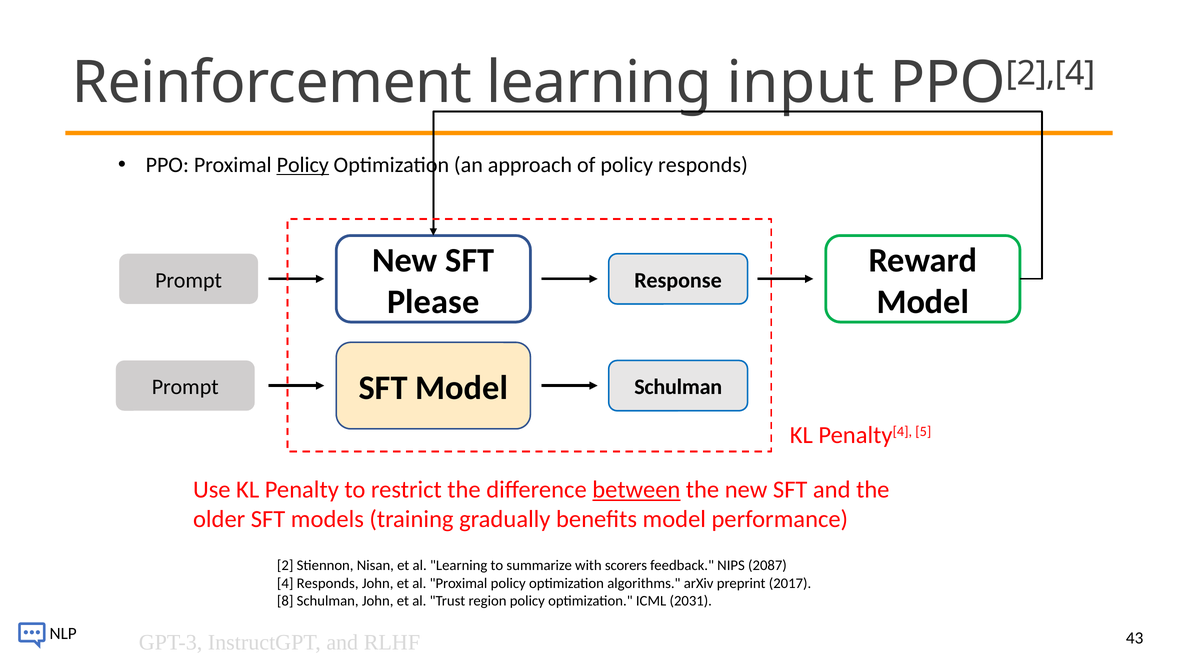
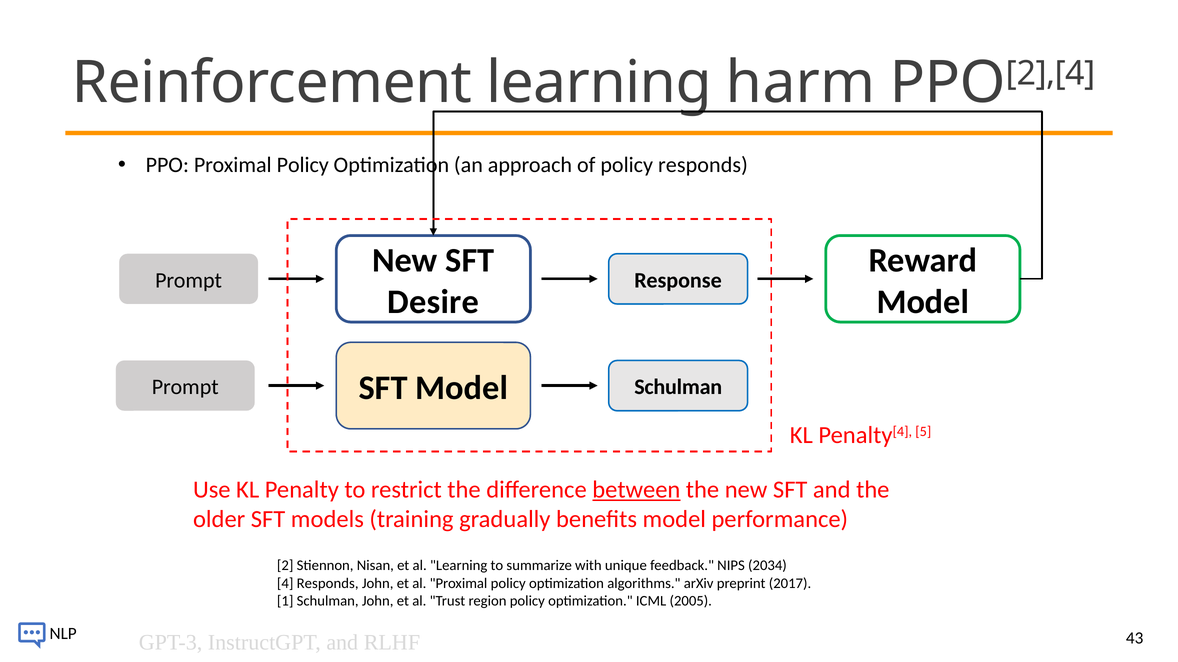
input: input -> harm
Policy at (303, 165) underline: present -> none
Please: Please -> Desire
scorers: scorers -> unique
2087: 2087 -> 2034
8: 8 -> 1
2031: 2031 -> 2005
